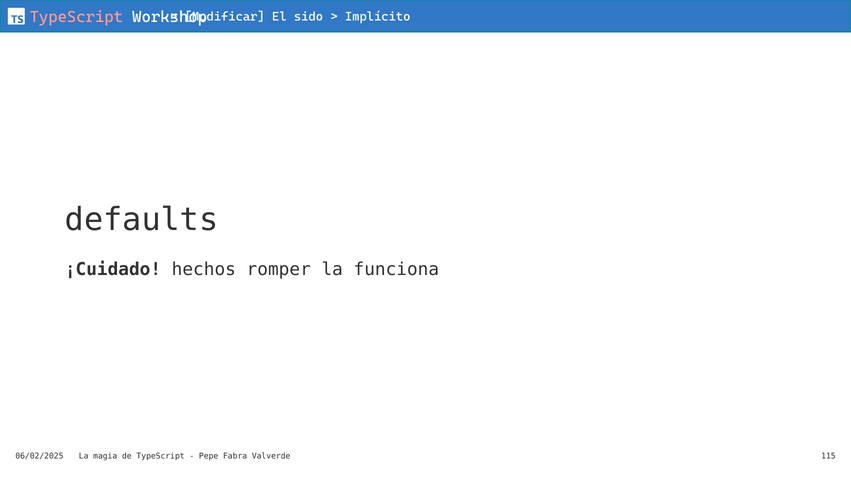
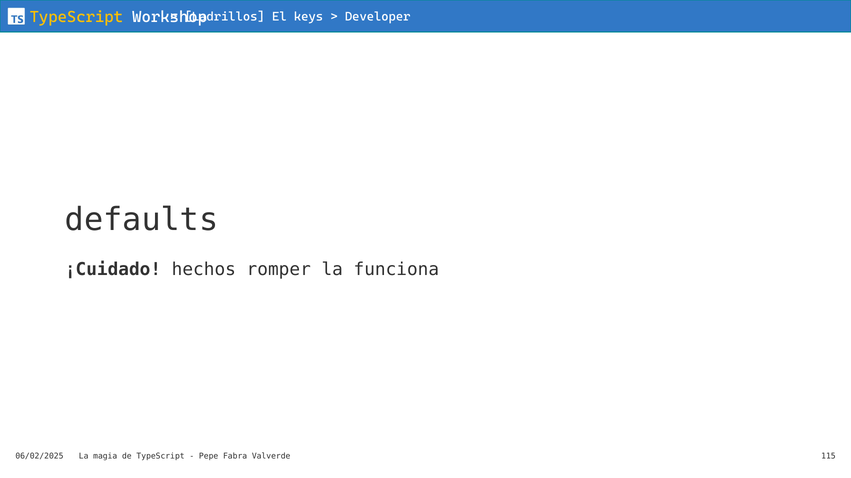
TypeScript at (76, 17) colour: pink -> yellow
Modificar: Modificar -> Ladrillos
sido: sido -> keys
Implícito: Implícito -> Developer
